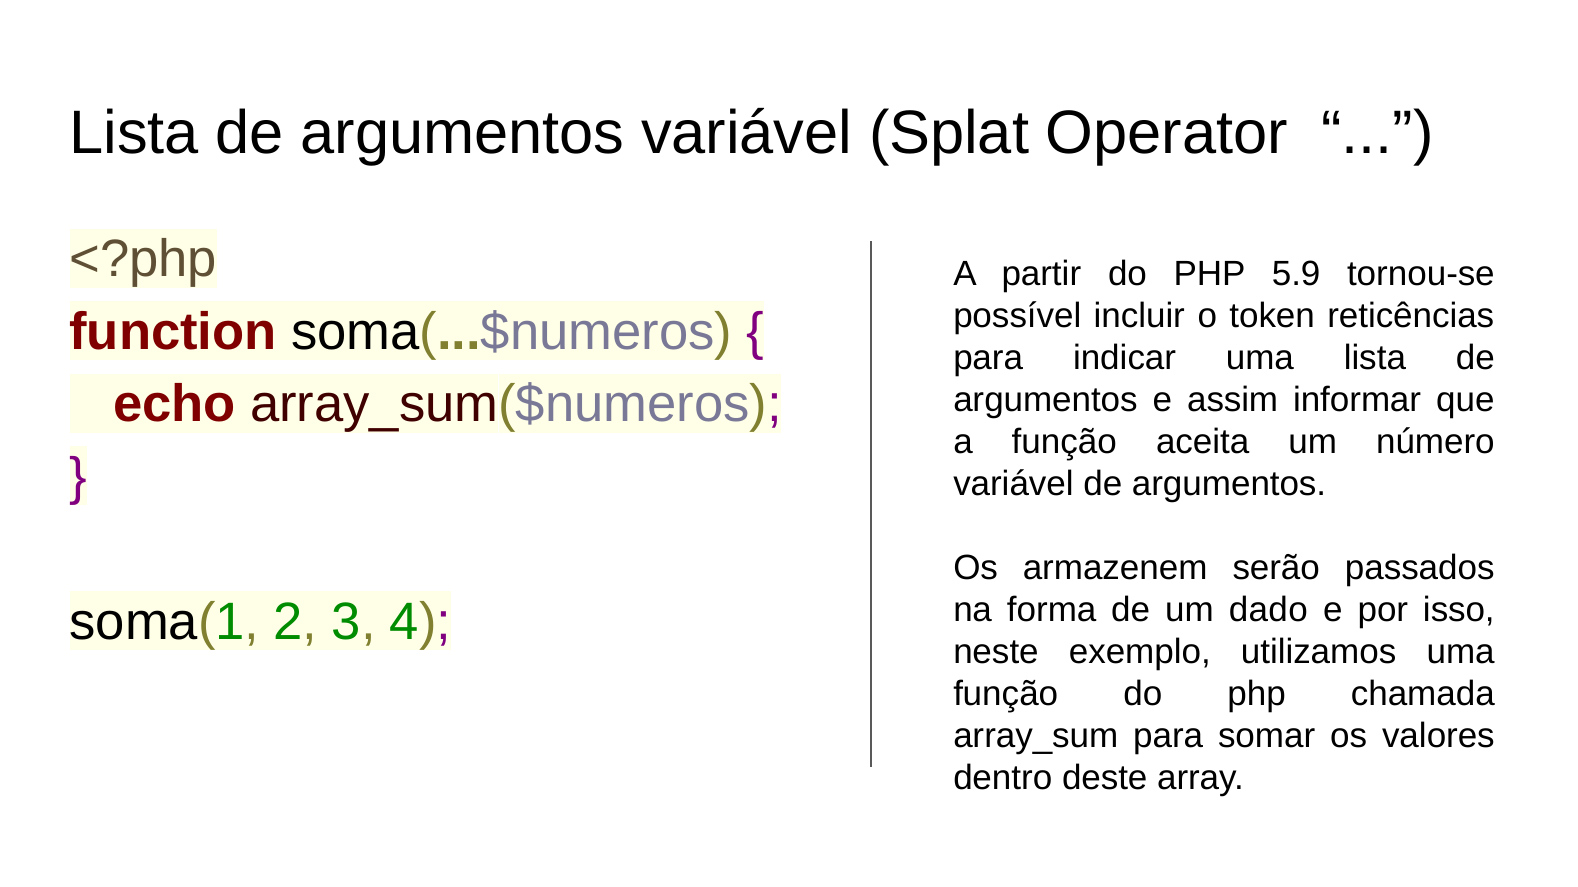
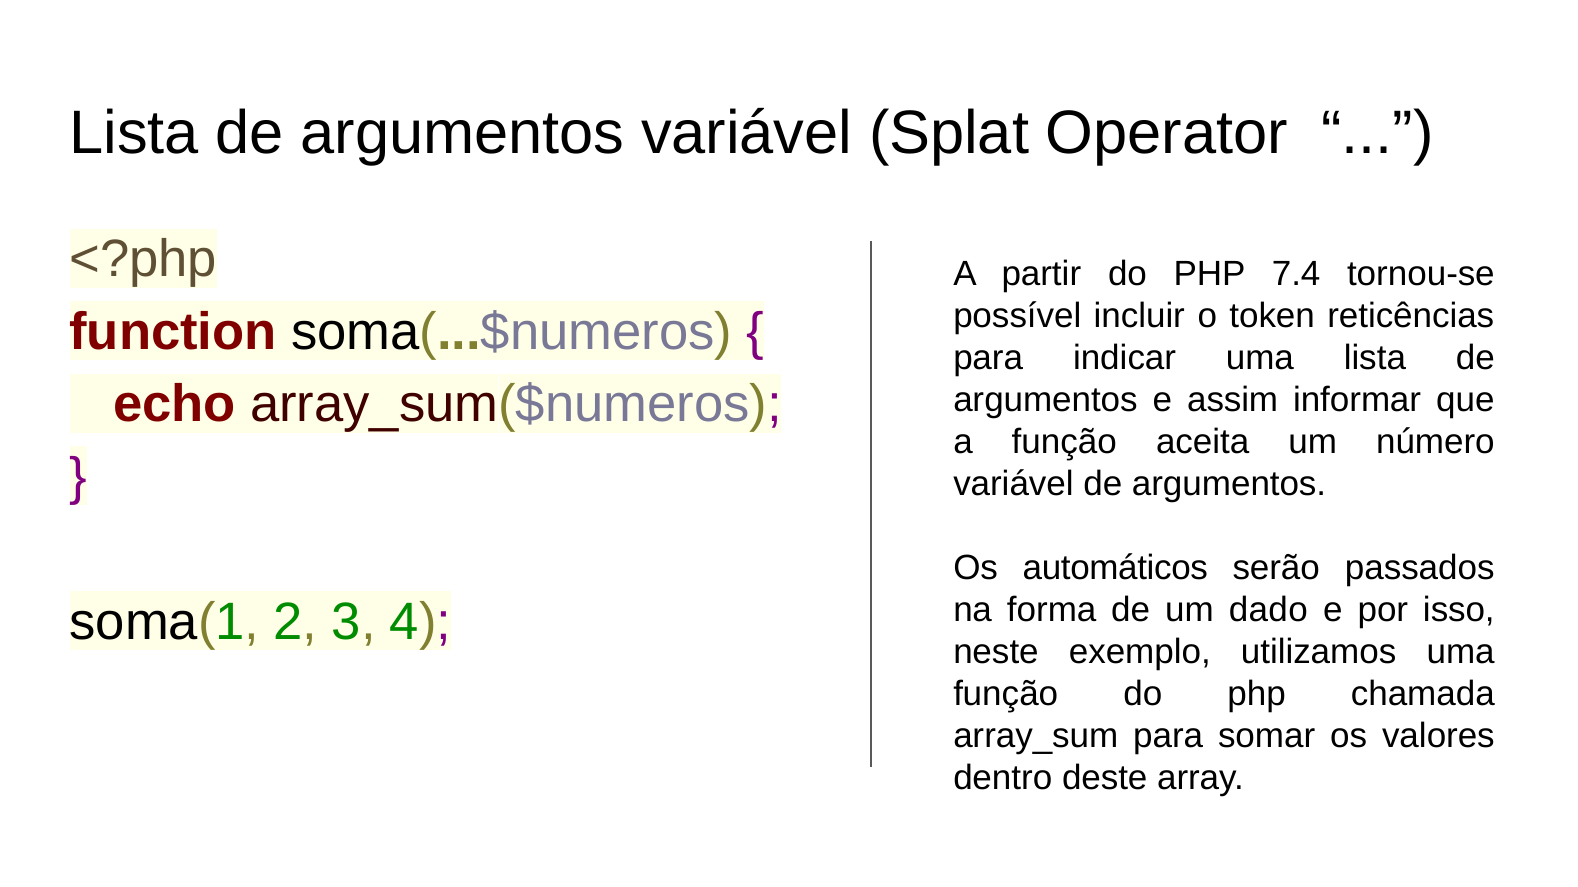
5.9: 5.9 -> 7.4
armazenem: armazenem -> automáticos
